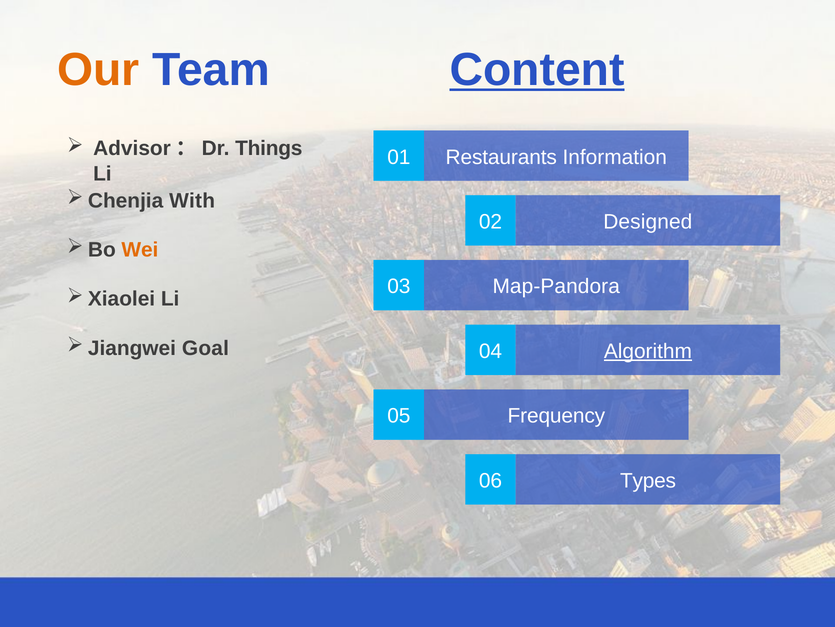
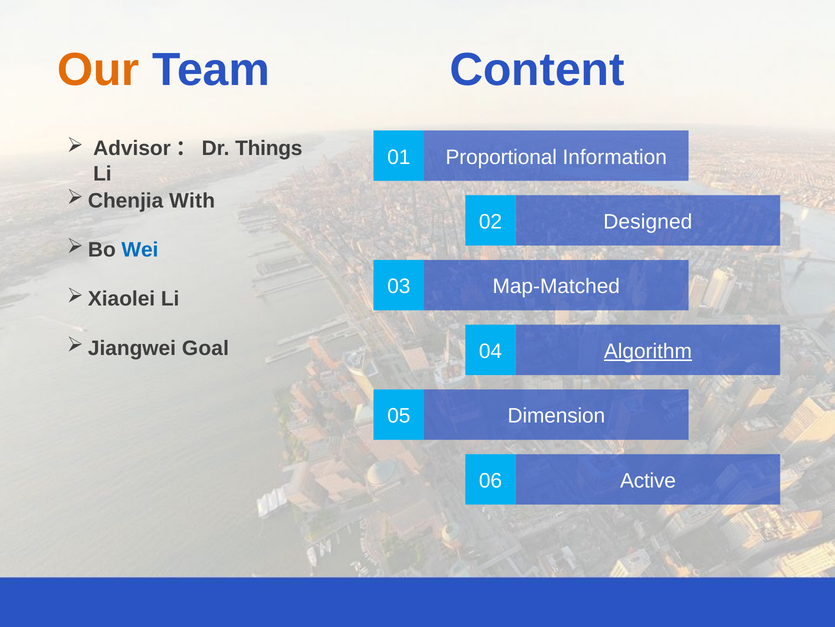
Content underline: present -> none
Restaurants: Restaurants -> Proportional
Wei colour: orange -> blue
Map-Pandora: Map-Pandora -> Map-Matched
Frequency: Frequency -> Dimension
Types: Types -> Active
